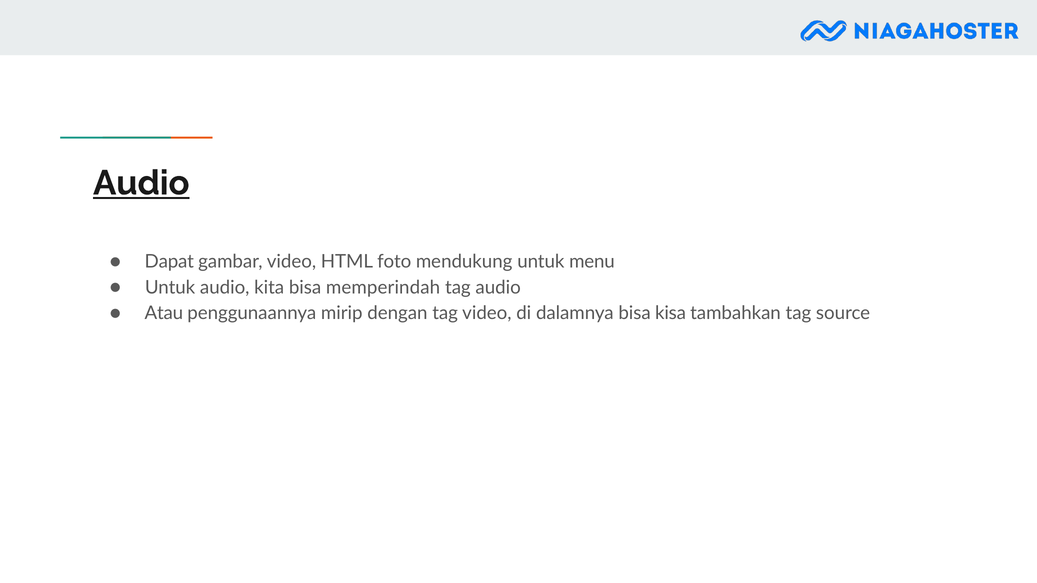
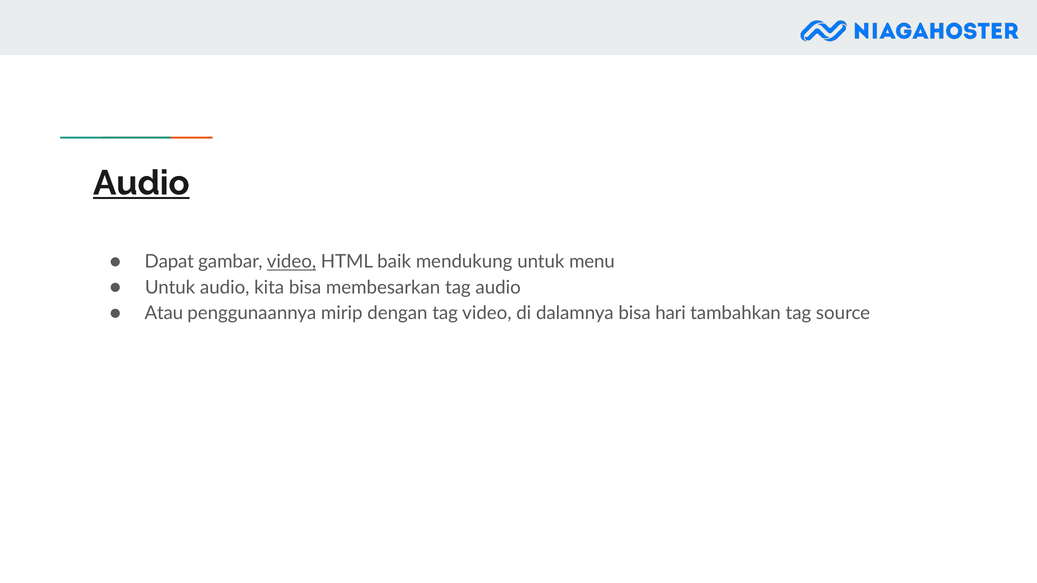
video at (291, 262) underline: none -> present
foto: foto -> baik
memperindah: memperindah -> membesarkan
kisa: kisa -> hari
